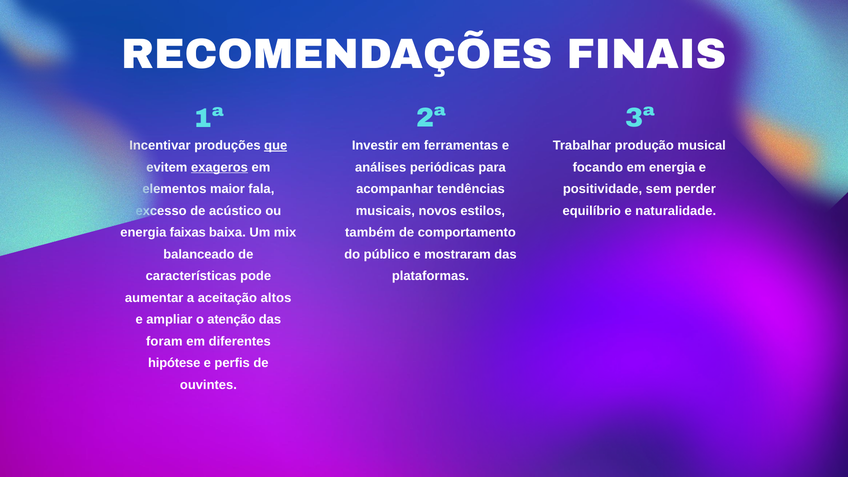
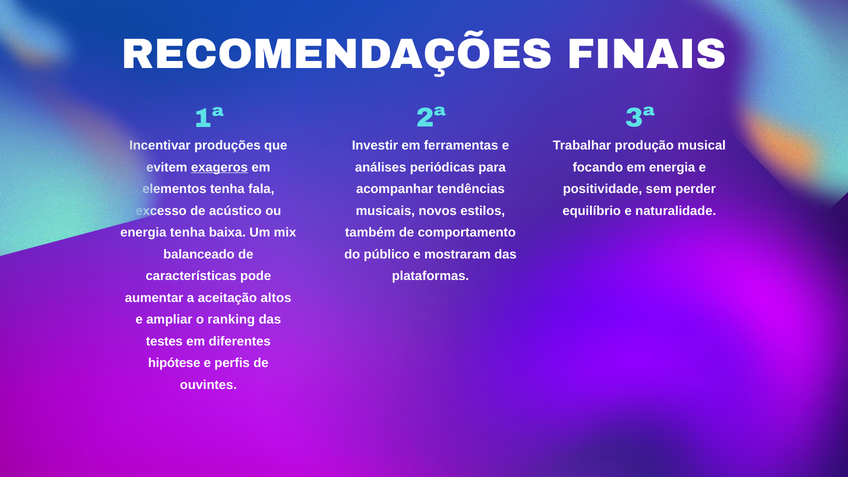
que underline: present -> none
maior at (227, 189): maior -> tenha
faixas at (188, 233): faixas -> tenha
atenção: atenção -> ranking
foram: foram -> testes
